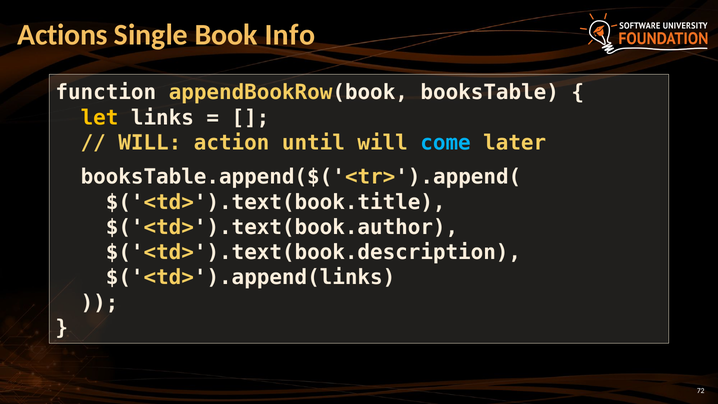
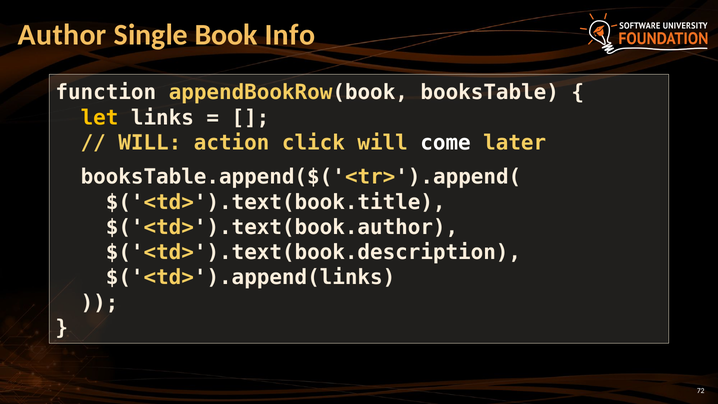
Actions: Actions -> Author
until: until -> click
come colour: light blue -> white
